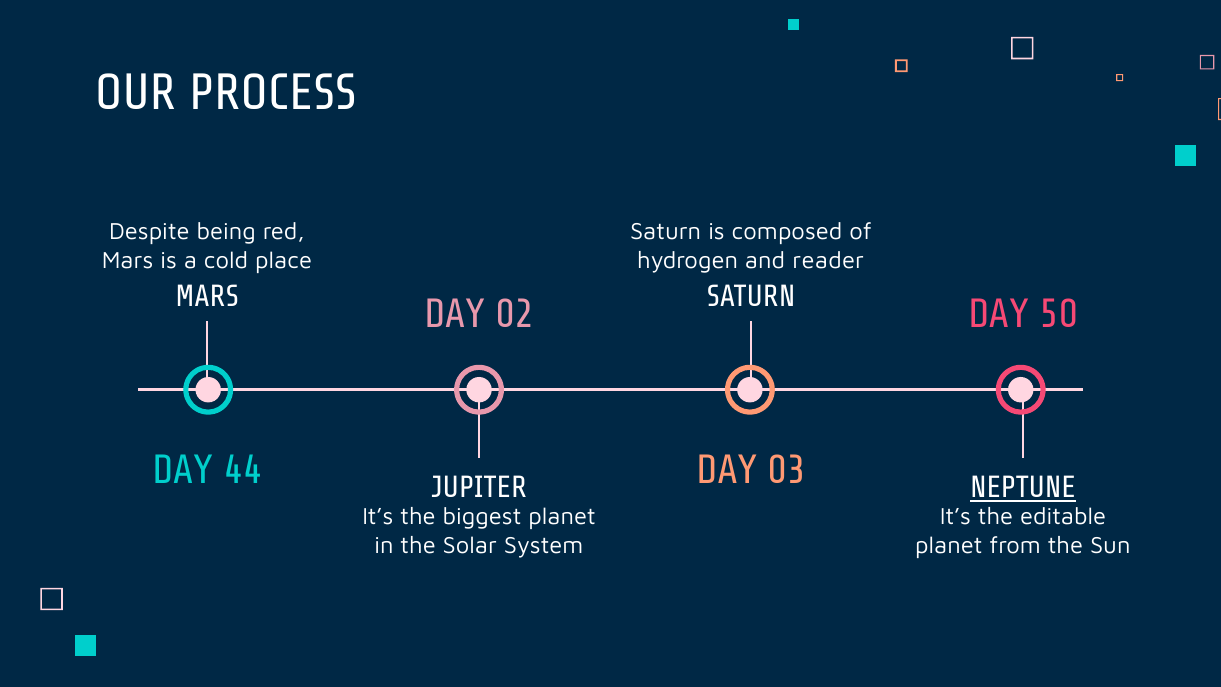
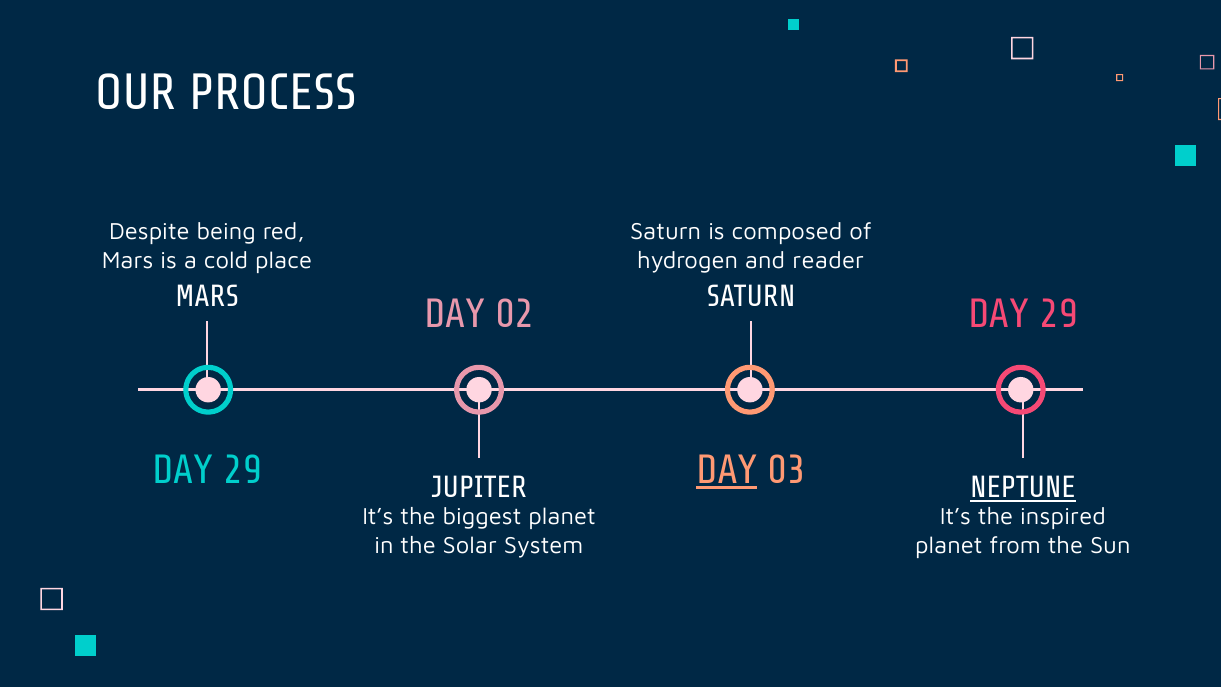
50 at (1059, 314): 50 -> 29
44 at (243, 470): 44 -> 29
DAY at (727, 470) underline: none -> present
editable: editable -> inspired
